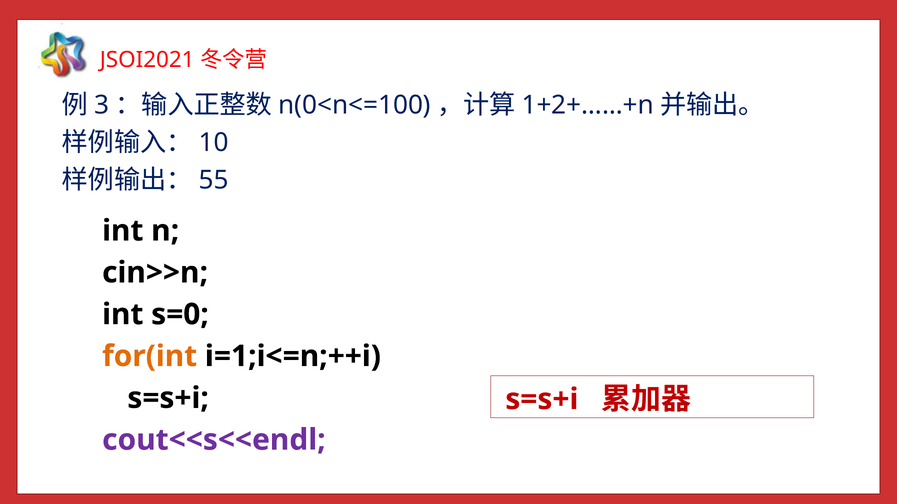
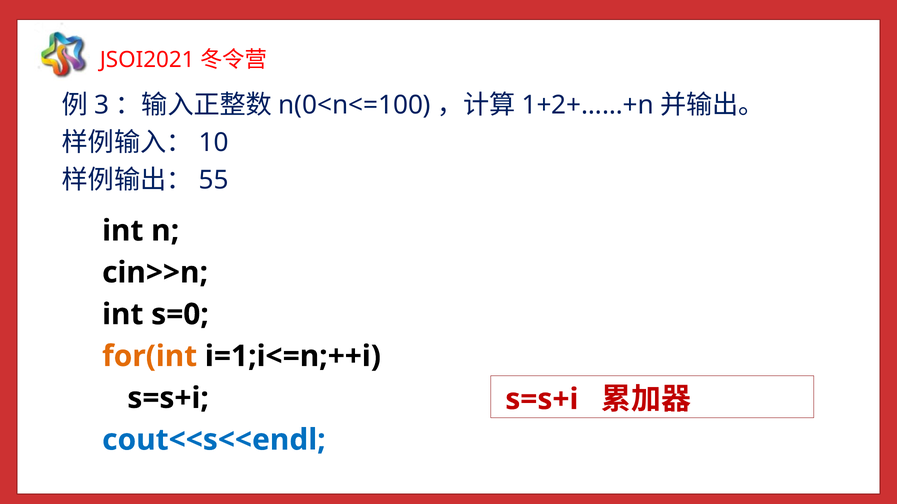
cout<<s<<endl colour: purple -> blue
